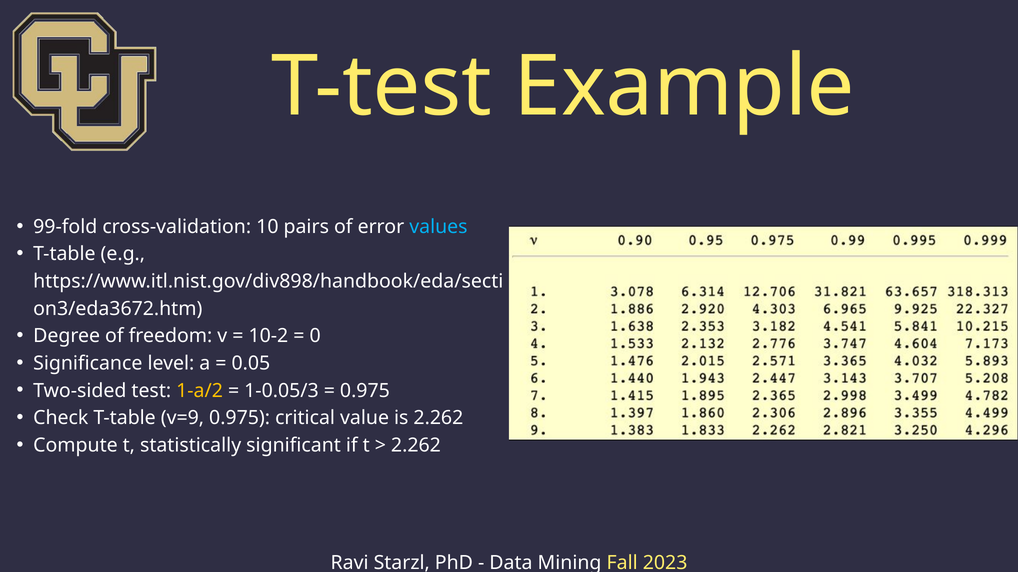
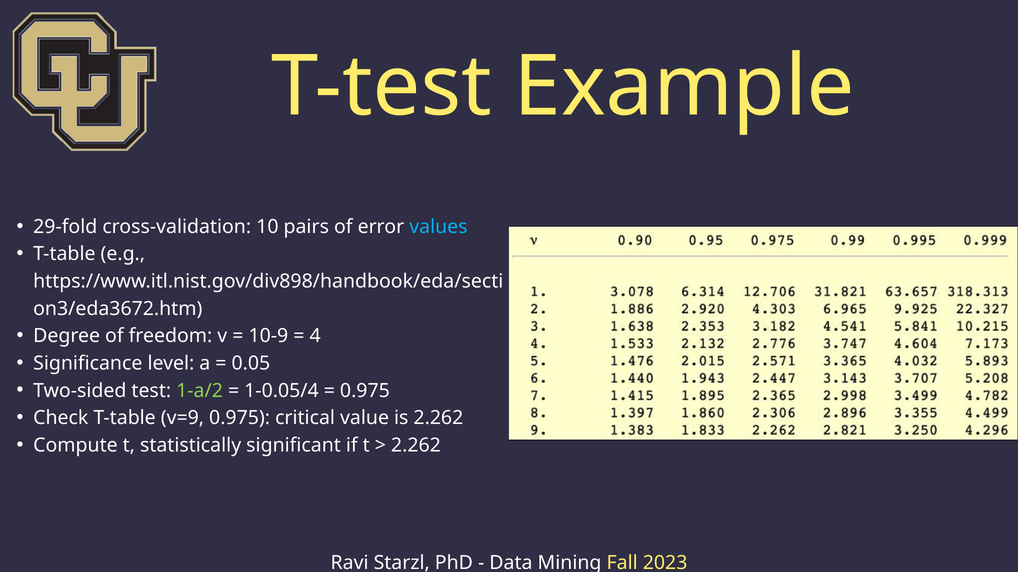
99-fold: 99-fold -> 29-fold
10-2: 10-2 -> 10-9
0: 0 -> 4
1-a/2 colour: yellow -> light green
1-0.05/3: 1-0.05/3 -> 1-0.05/4
